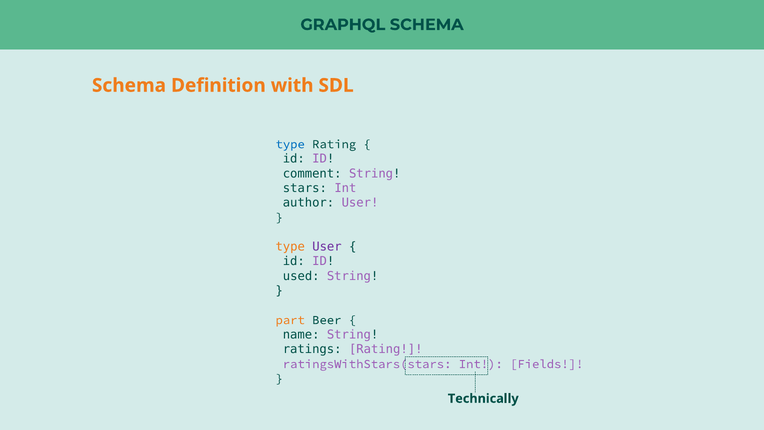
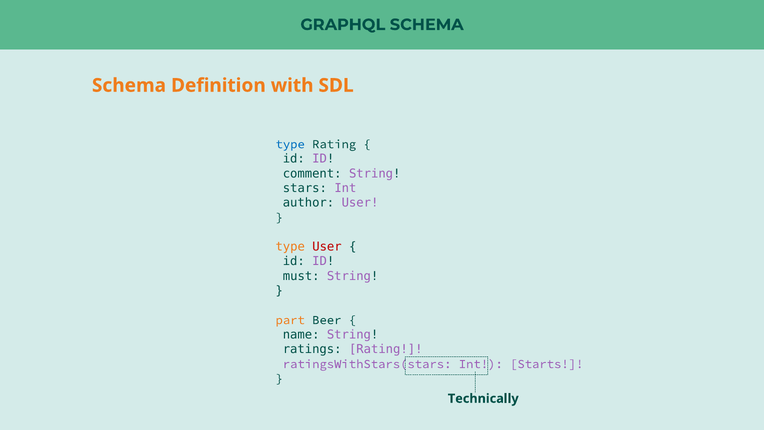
User at (327, 247) colour: purple -> red
used: used -> must
Fields: Fields -> Starts
